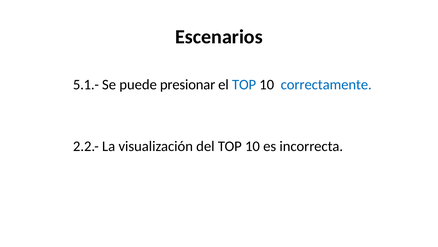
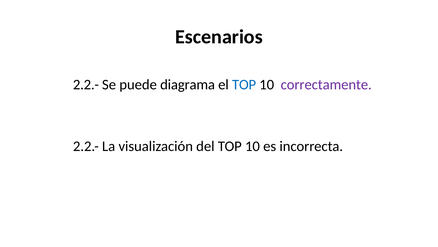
5.1.- at (86, 84): 5.1.- -> 2.2.-
presionar: presionar -> diagrama
correctamente colour: blue -> purple
